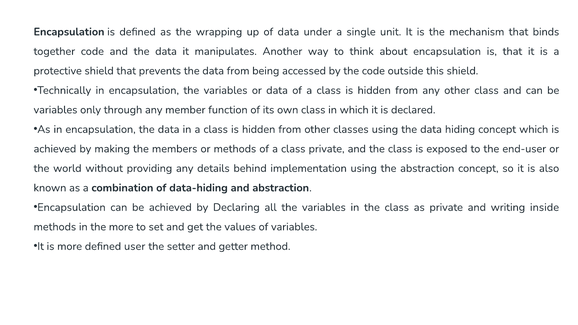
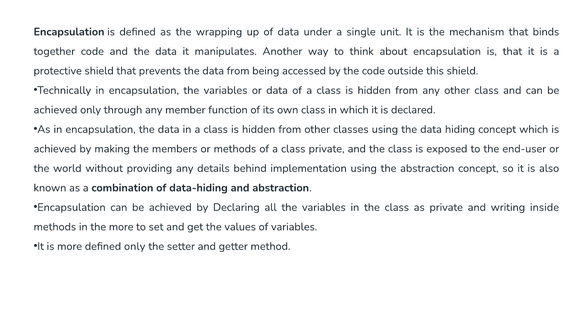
variables at (55, 110): variables -> achieved
defined user: user -> only
